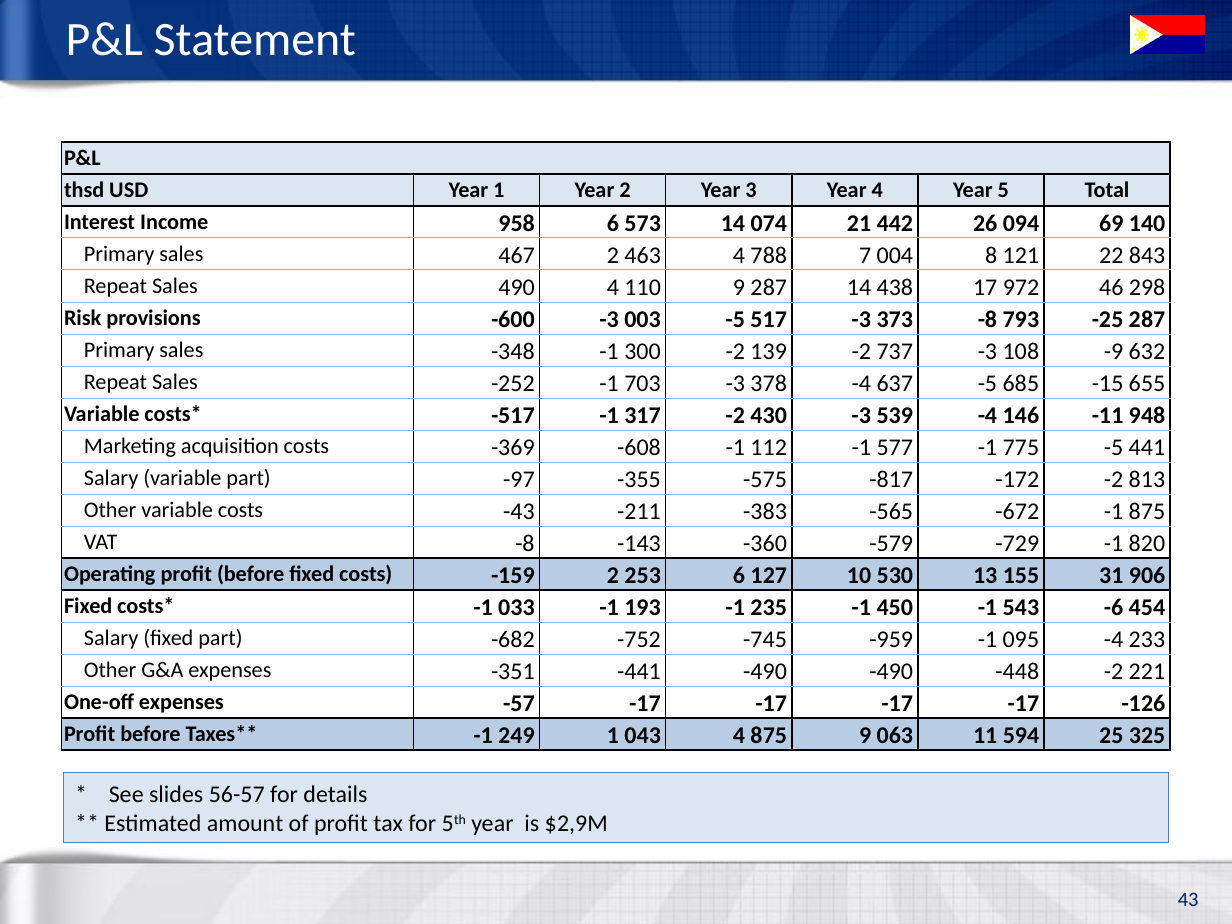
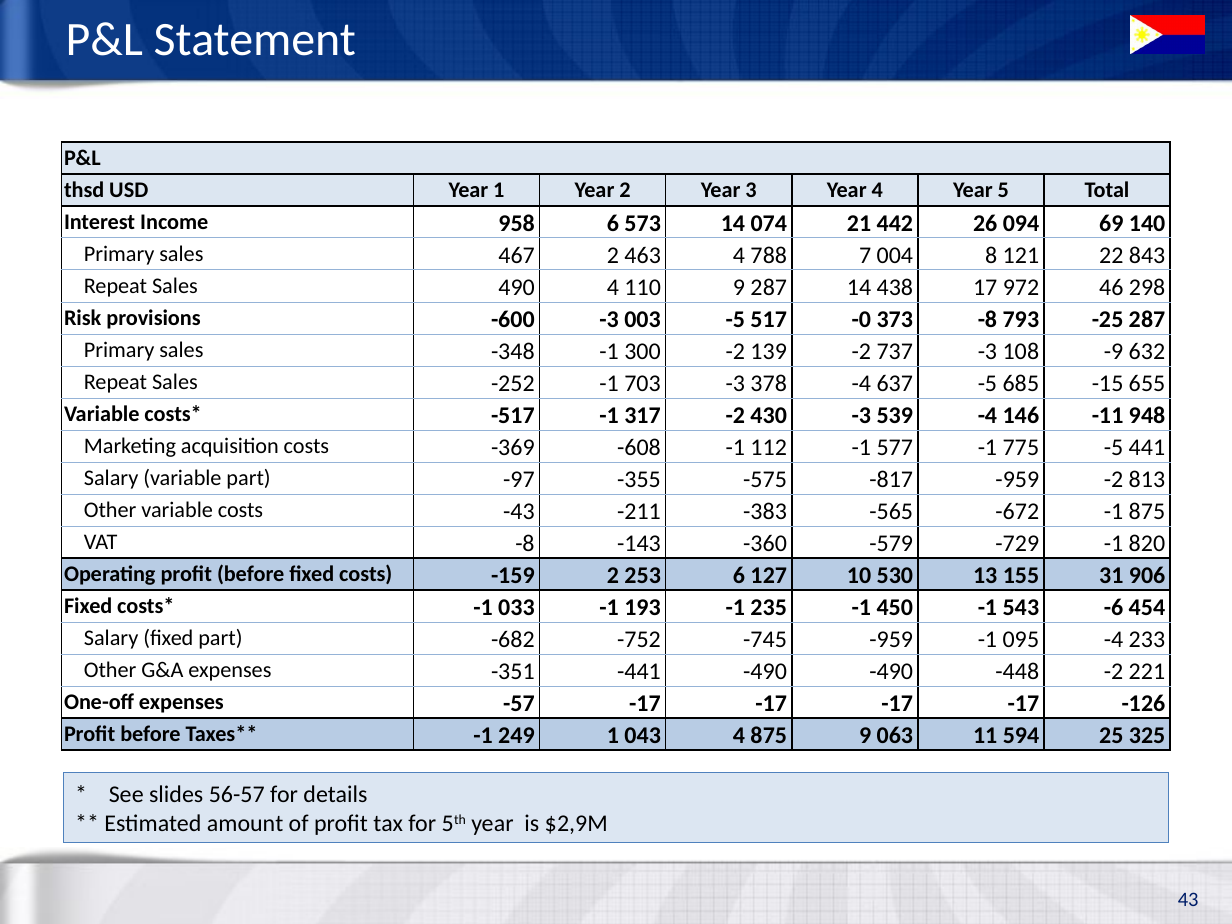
517 -3: -3 -> -0
-817 -172: -172 -> -959
